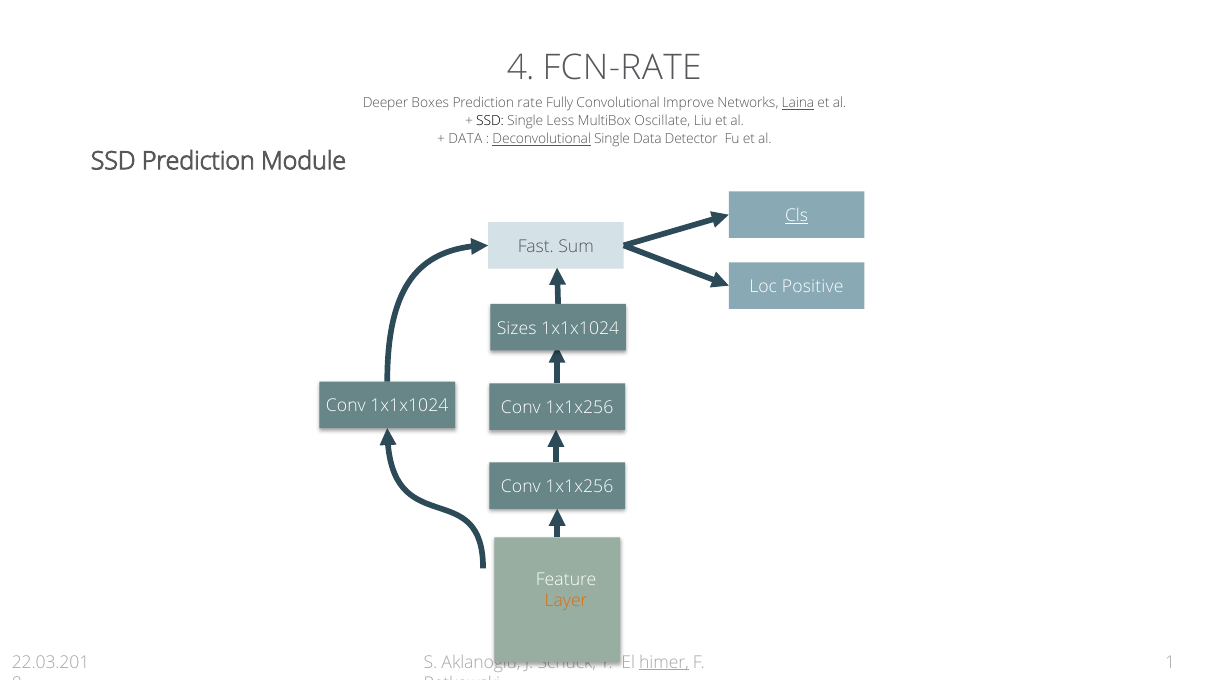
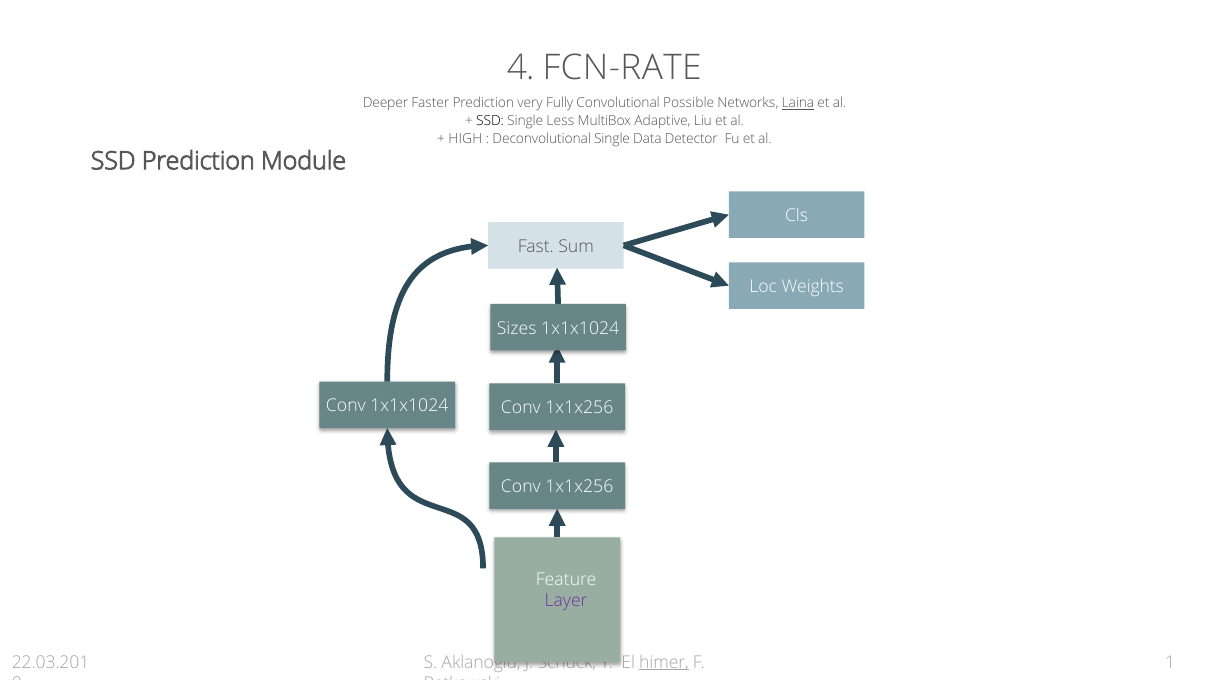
Boxes: Boxes -> Faster
rate: rate -> very
Improve: Improve -> Possible
Oscillate: Oscillate -> Adaptive
DATA at (465, 139): DATA -> HIGH
Deconvolutional underline: present -> none
Cls underline: present -> none
Positive: Positive -> Weights
Layer colour: orange -> purple
